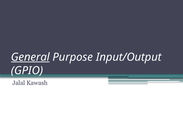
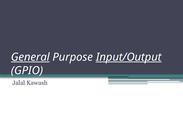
Input/Output underline: none -> present
